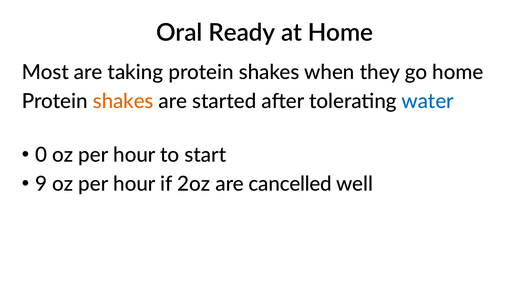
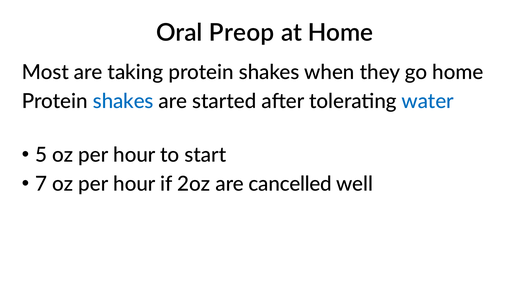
Ready: Ready -> Preop
shakes at (123, 101) colour: orange -> blue
0: 0 -> 5
9: 9 -> 7
